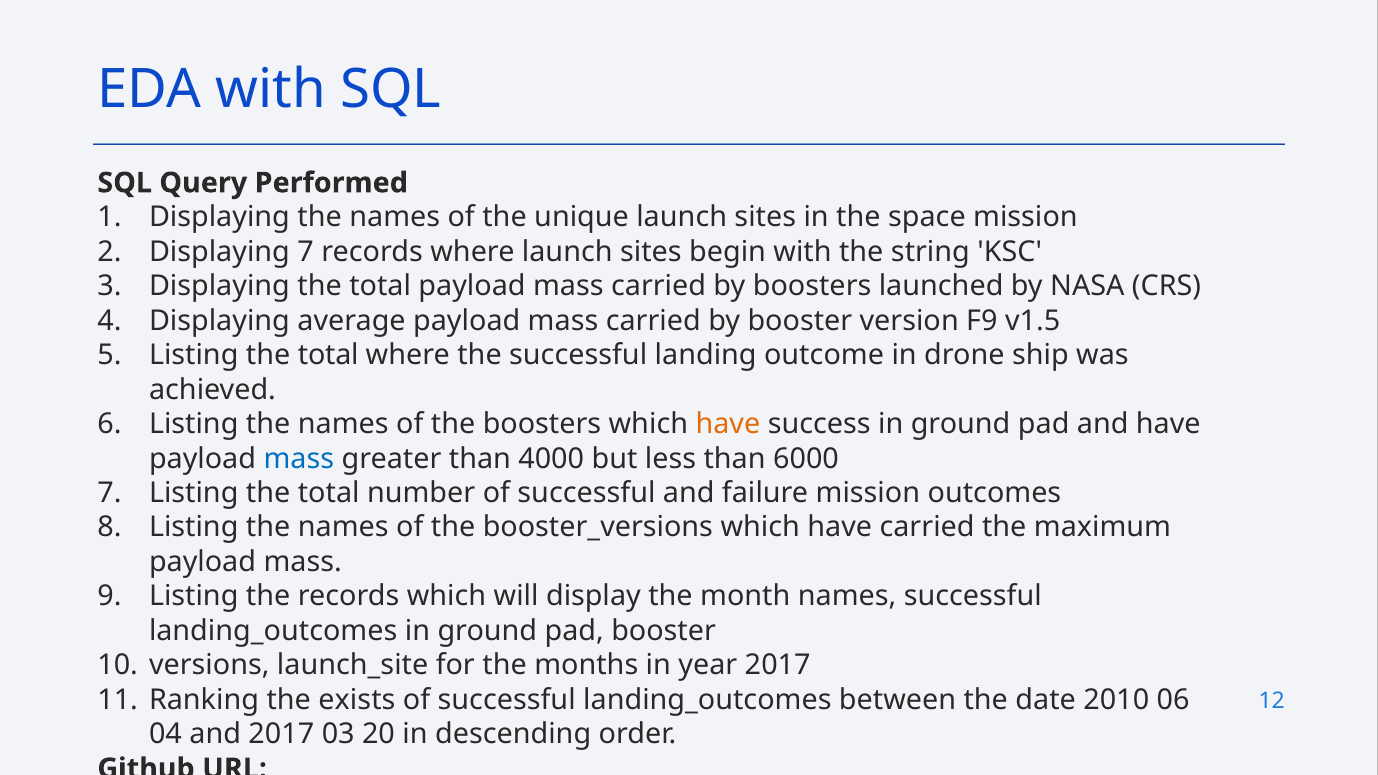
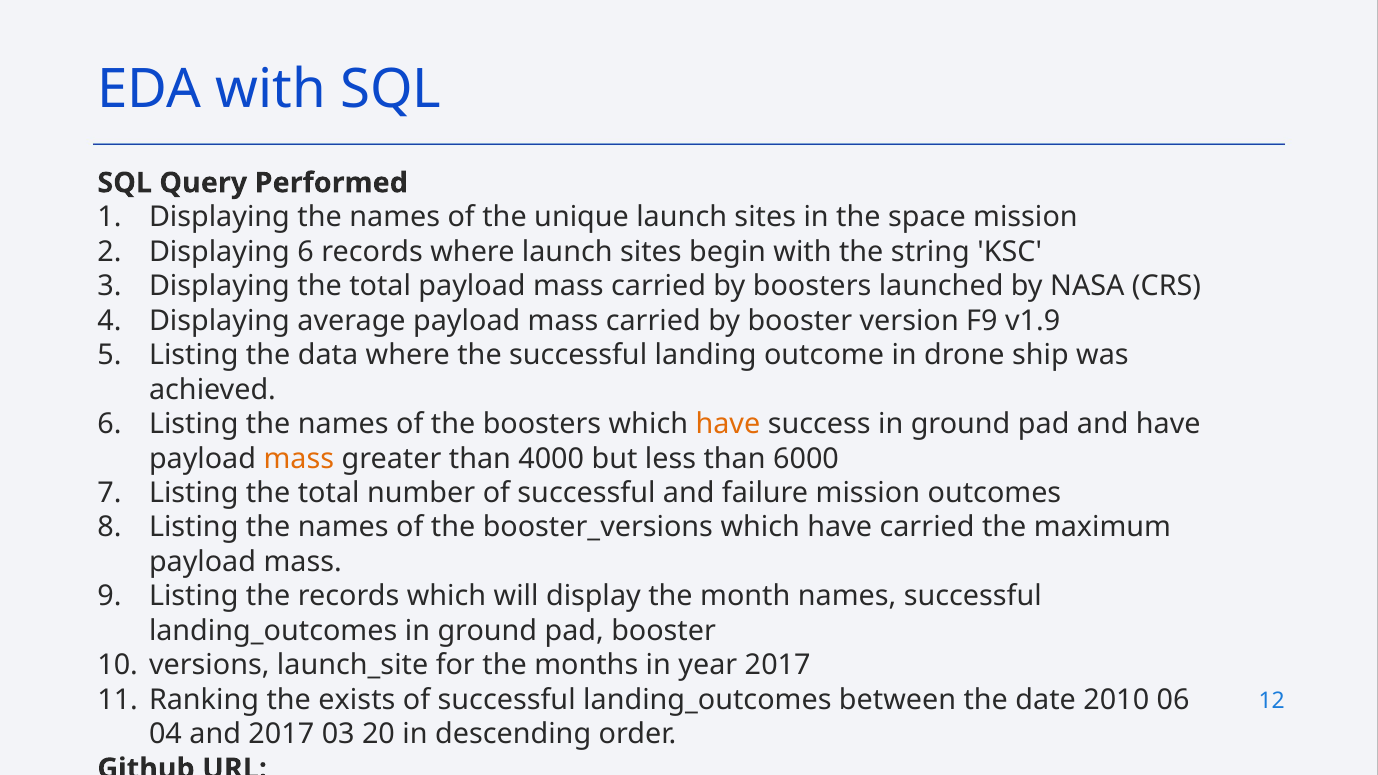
Displaying 7: 7 -> 6
v1.5: v1.5 -> v1.9
5 Listing the total: total -> data
mass at (299, 459) colour: blue -> orange
